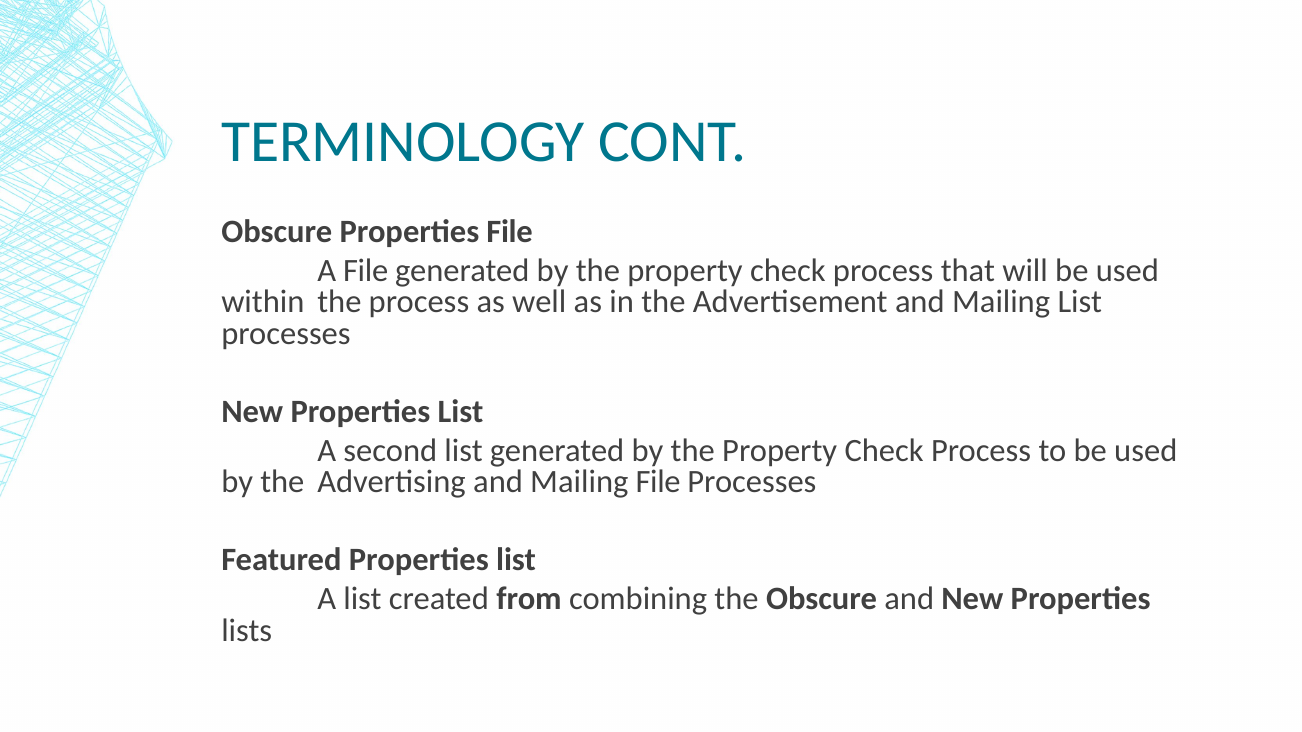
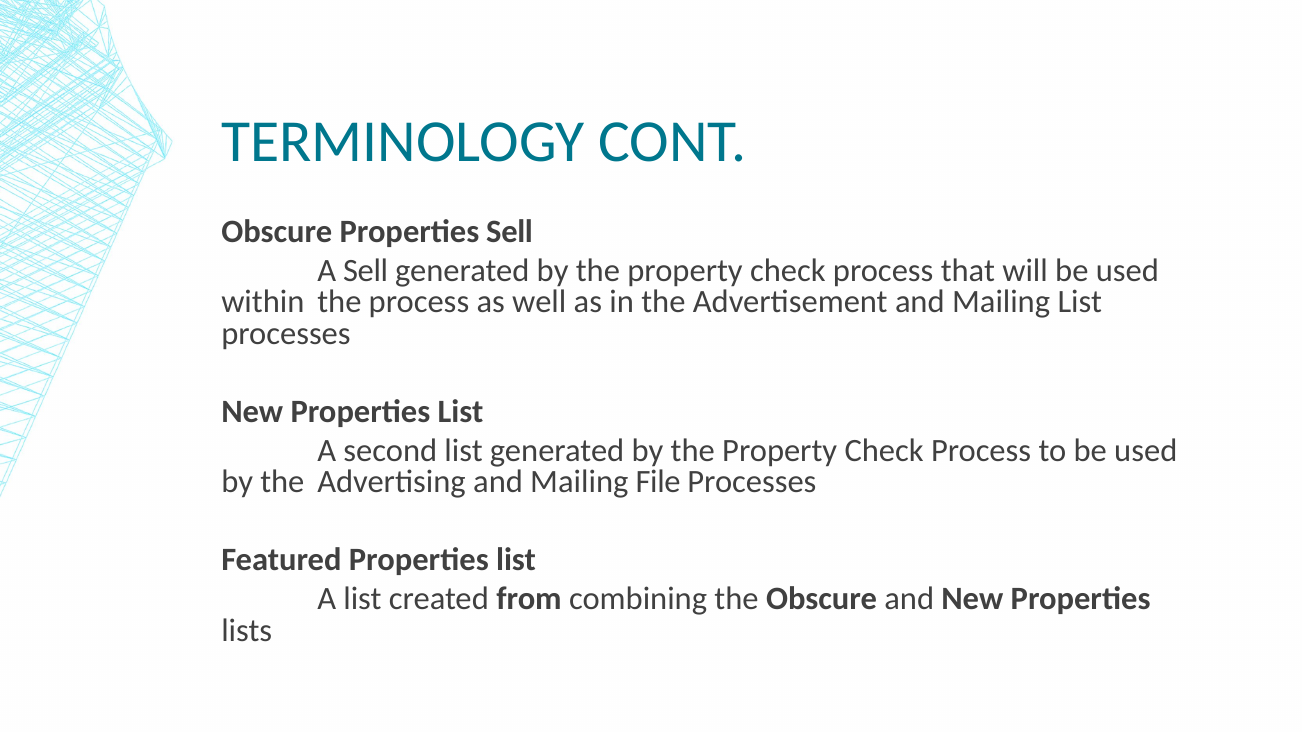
Properties File: File -> Sell
A File: File -> Sell
